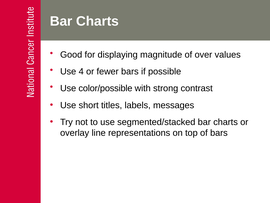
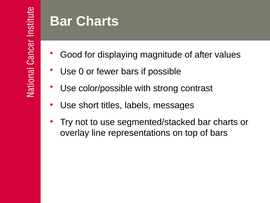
over: over -> after
4: 4 -> 0
